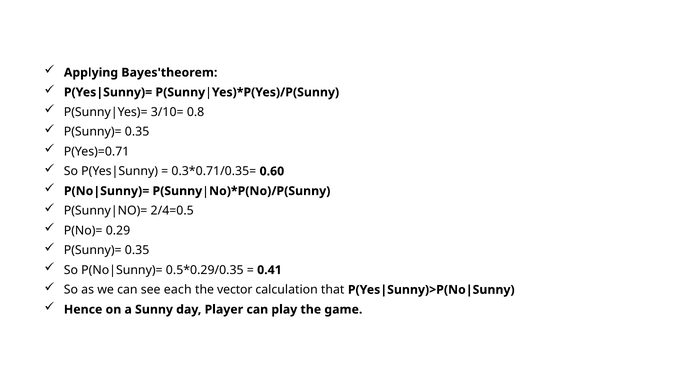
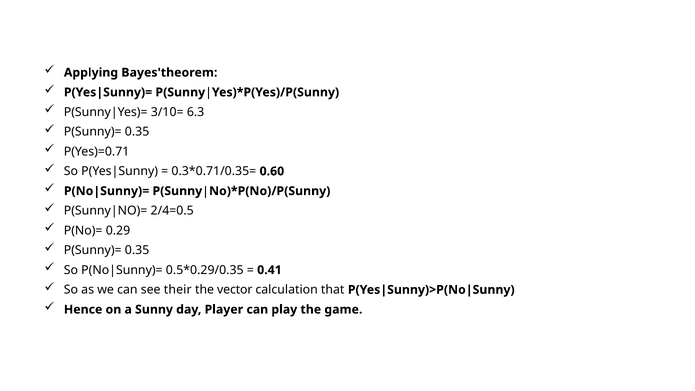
0.8: 0.8 -> 6.3
each: each -> their
